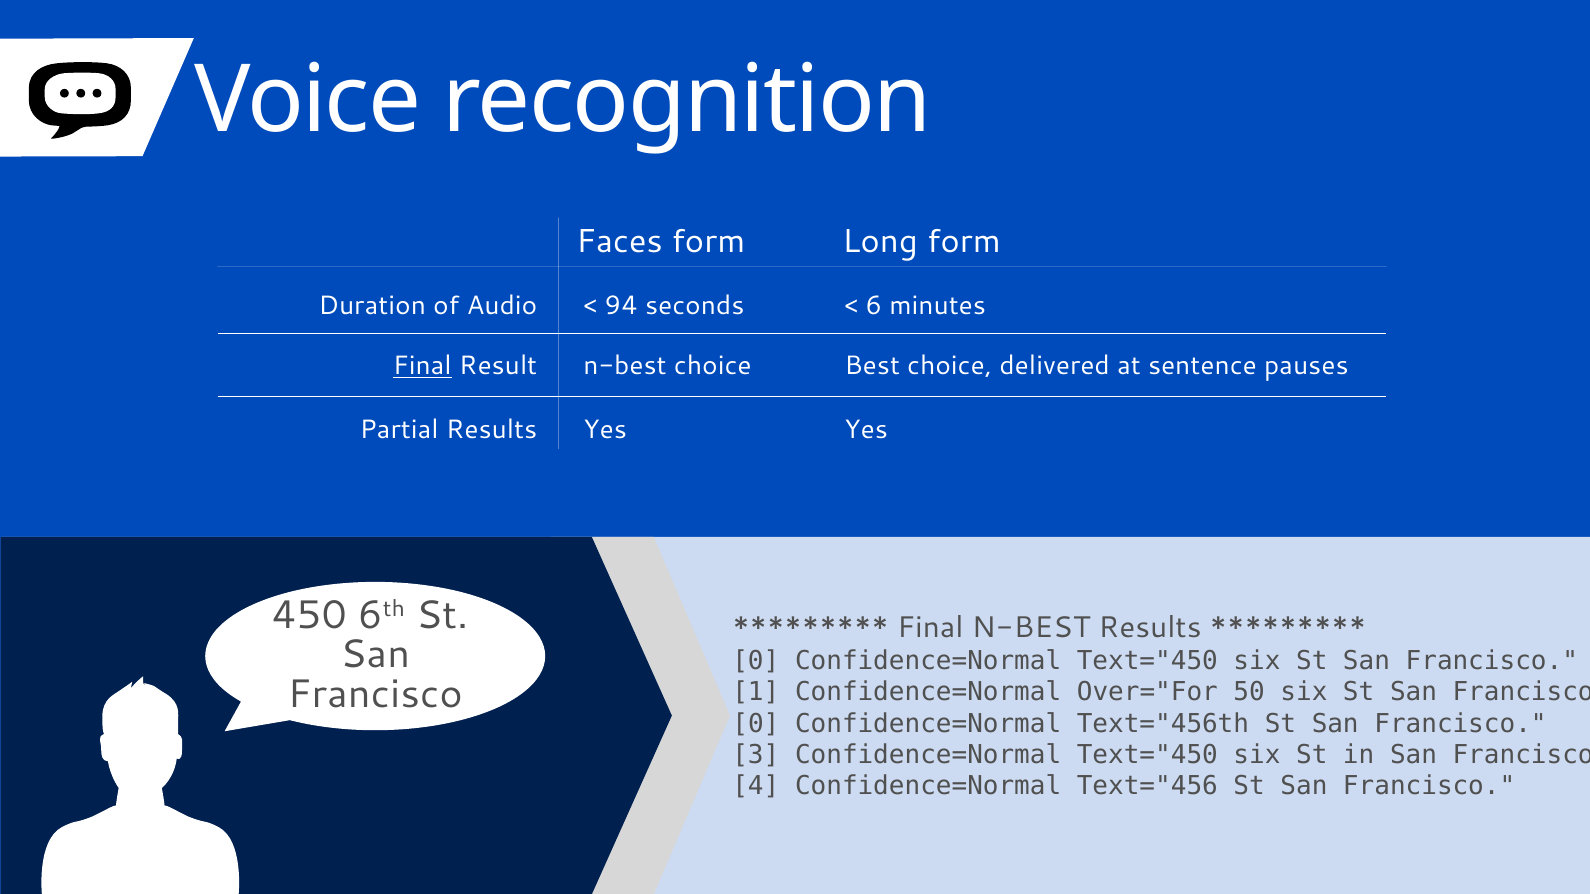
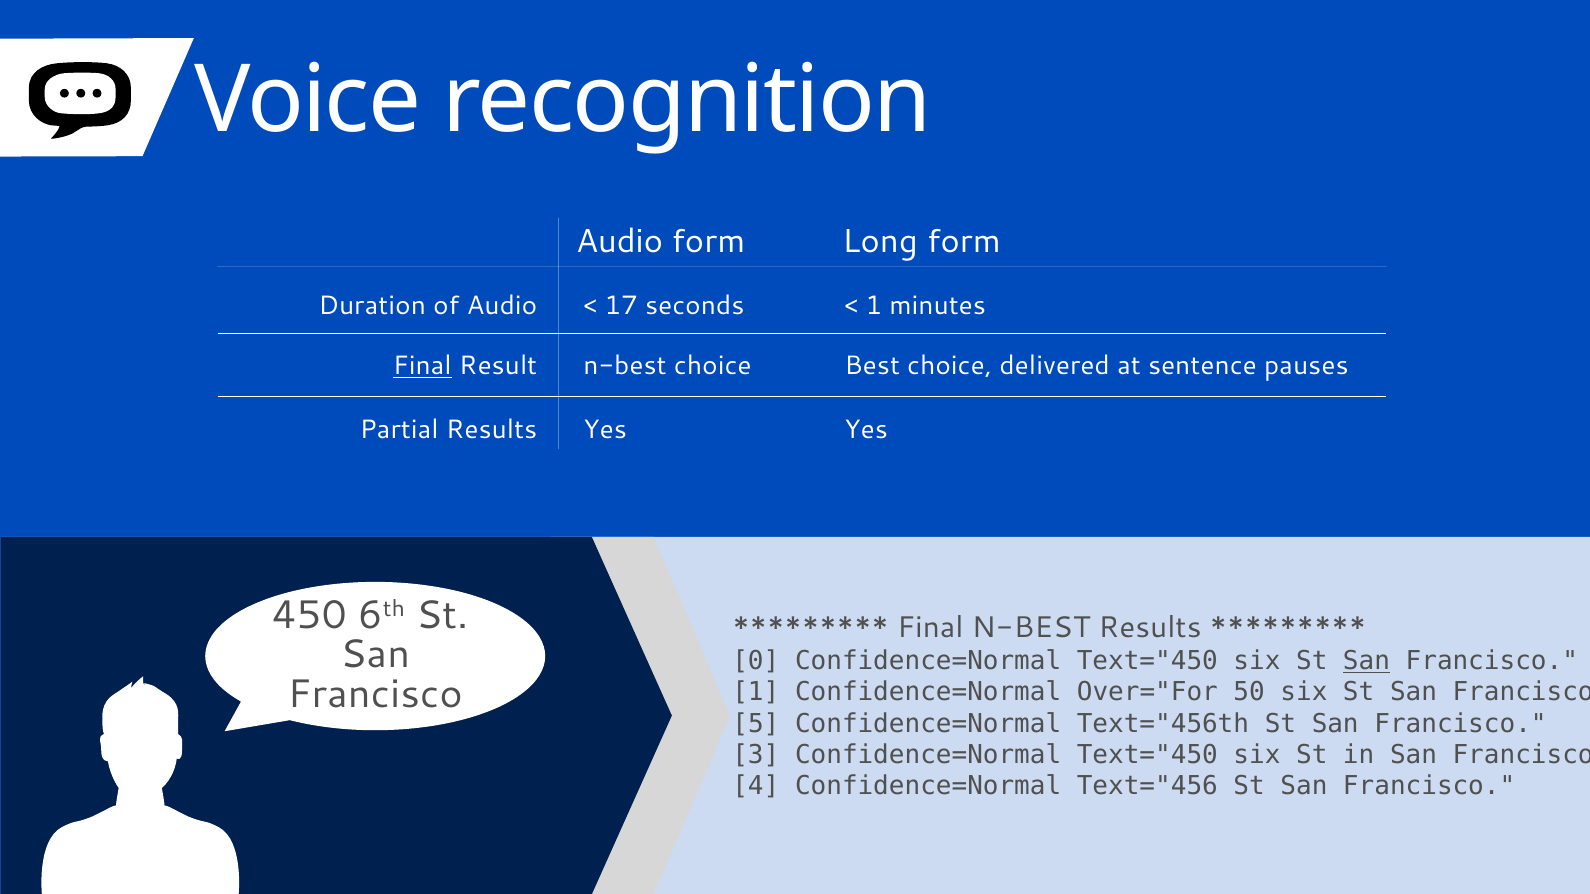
Faces at (619, 242): Faces -> Audio
94: 94 -> 17
6 at (874, 306): 6 -> 1
San at (1366, 661) underline: none -> present
0 at (756, 724): 0 -> 5
